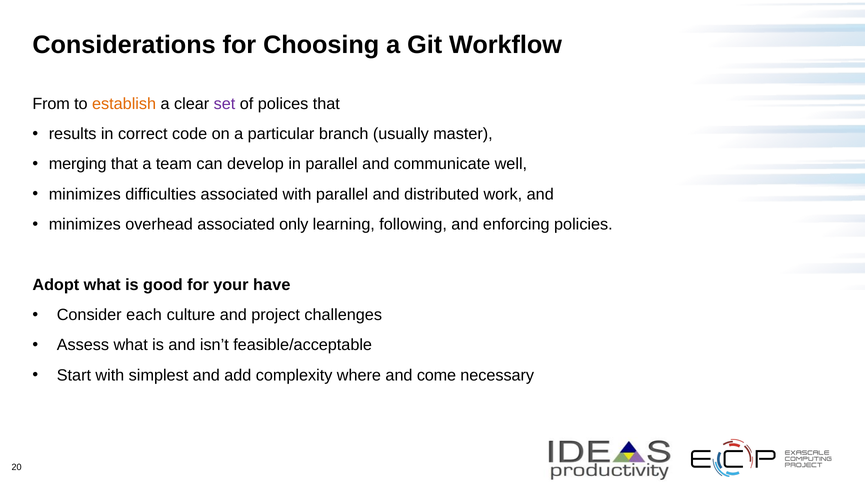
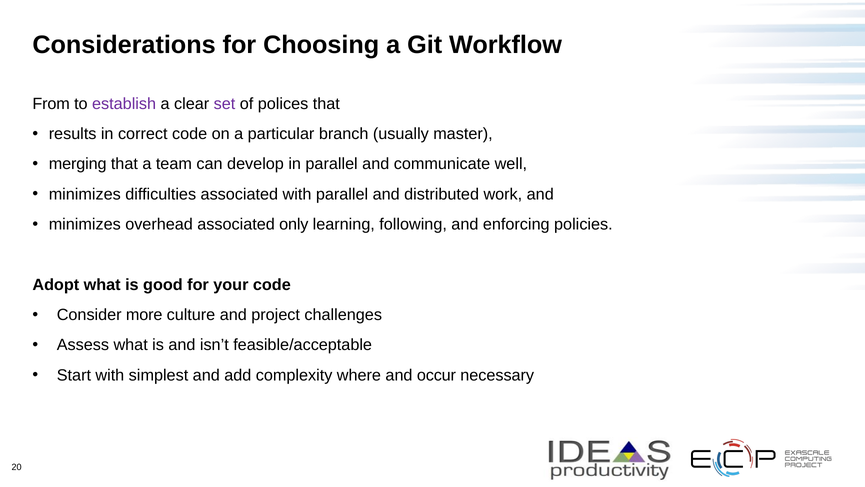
establish colour: orange -> purple
your have: have -> code
each: each -> more
come: come -> occur
